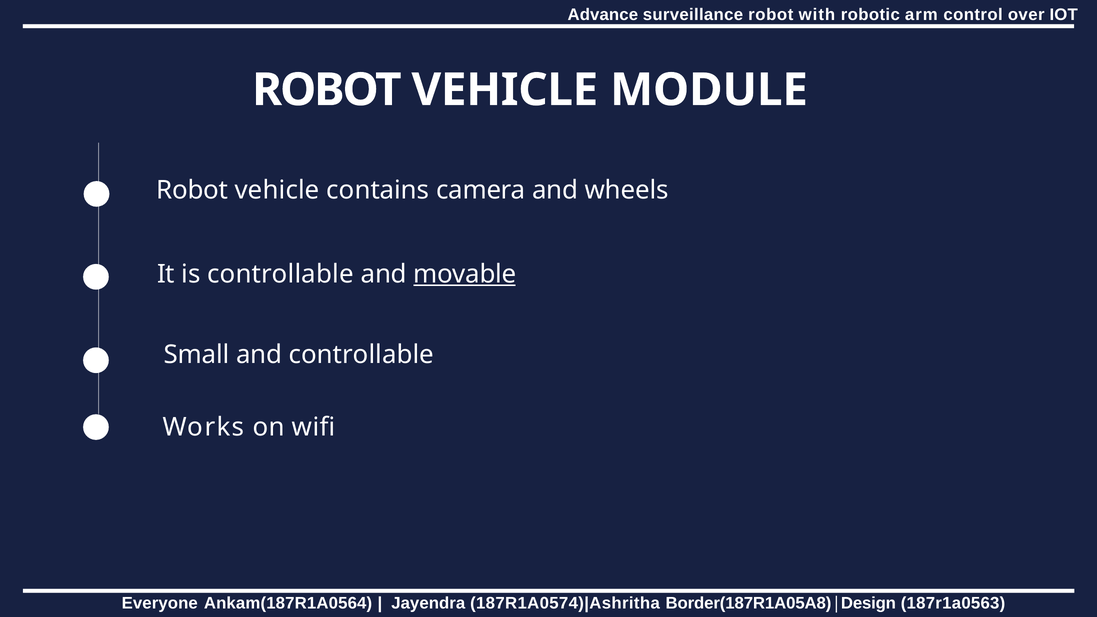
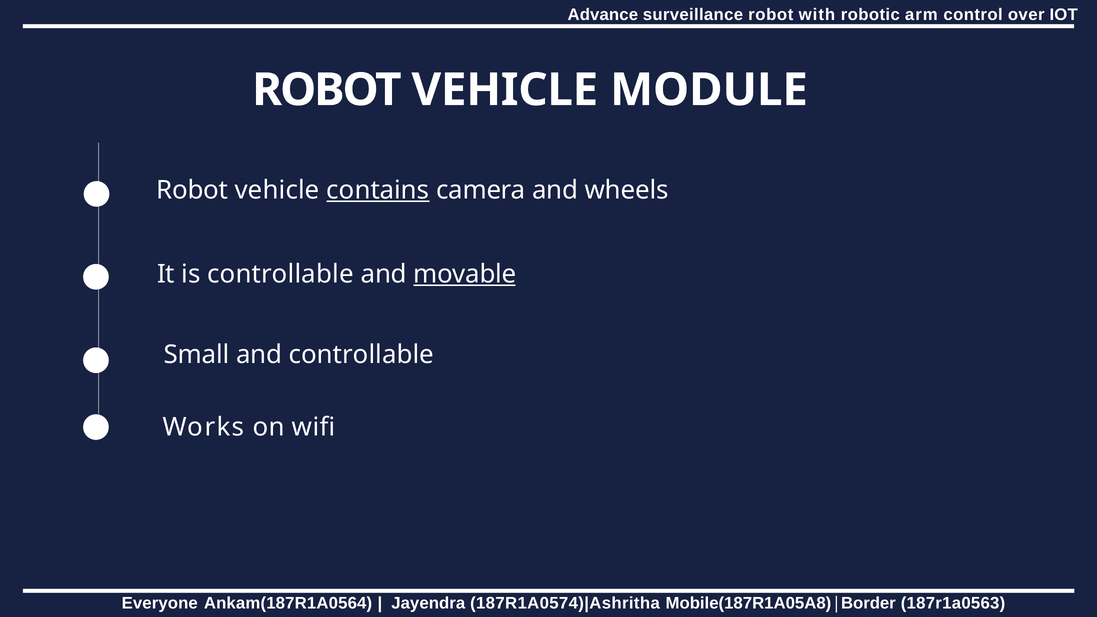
contains underline: none -> present
Border(187R1A05A8: Border(187R1A05A8 -> Mobile(187R1A05A8
Design: Design -> Border
